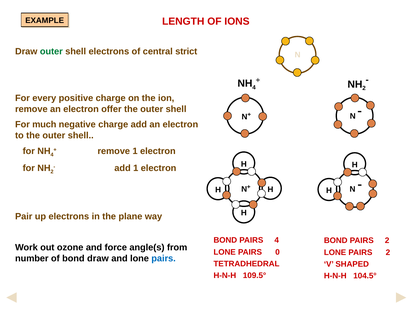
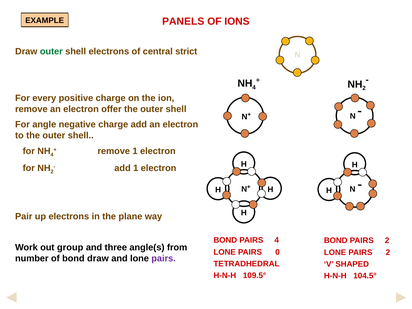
LENGTH: LENGTH -> PANELS
much: much -> angle
ozone: ozone -> group
force: force -> three
pairs at (164, 258) colour: blue -> purple
